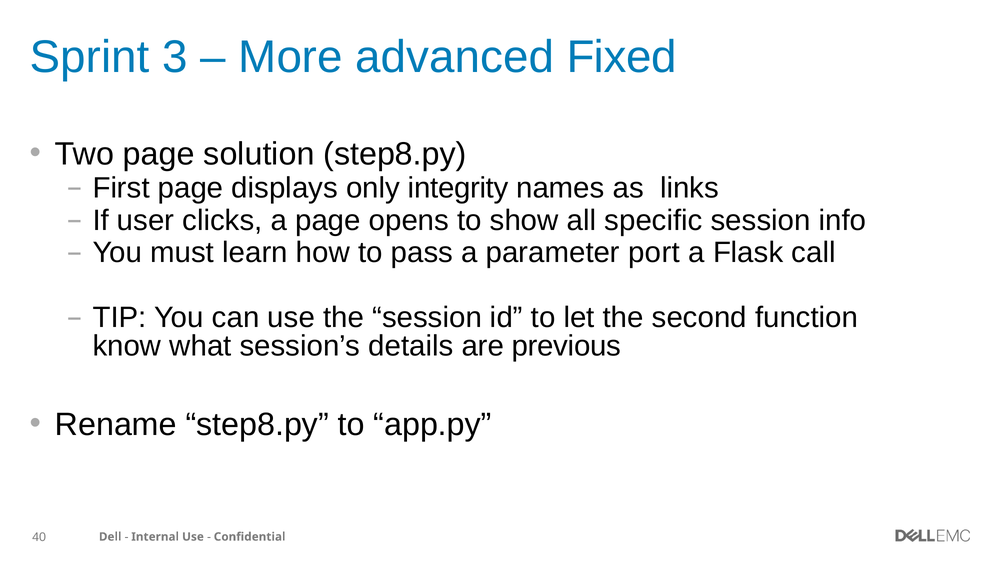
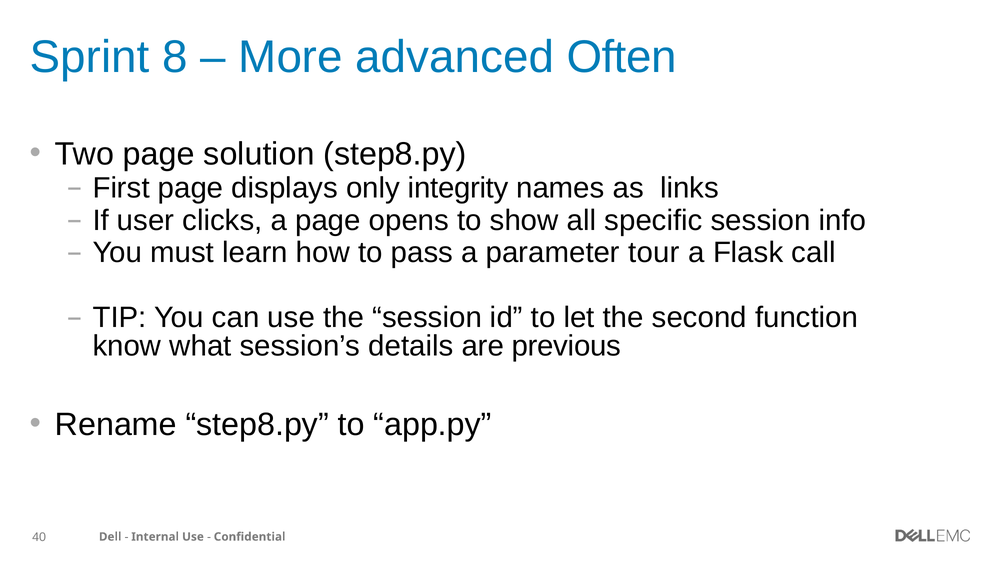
3: 3 -> 8
Fixed: Fixed -> Often
port: port -> tour
